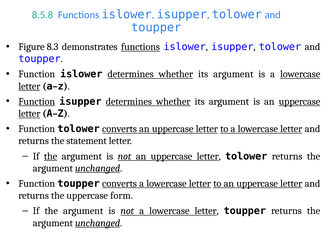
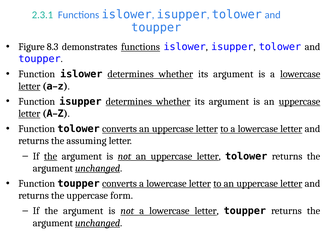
8.5.8: 8.5.8 -> 2.3.1
Function at (37, 101) underline: present -> none
statement: statement -> assuming
